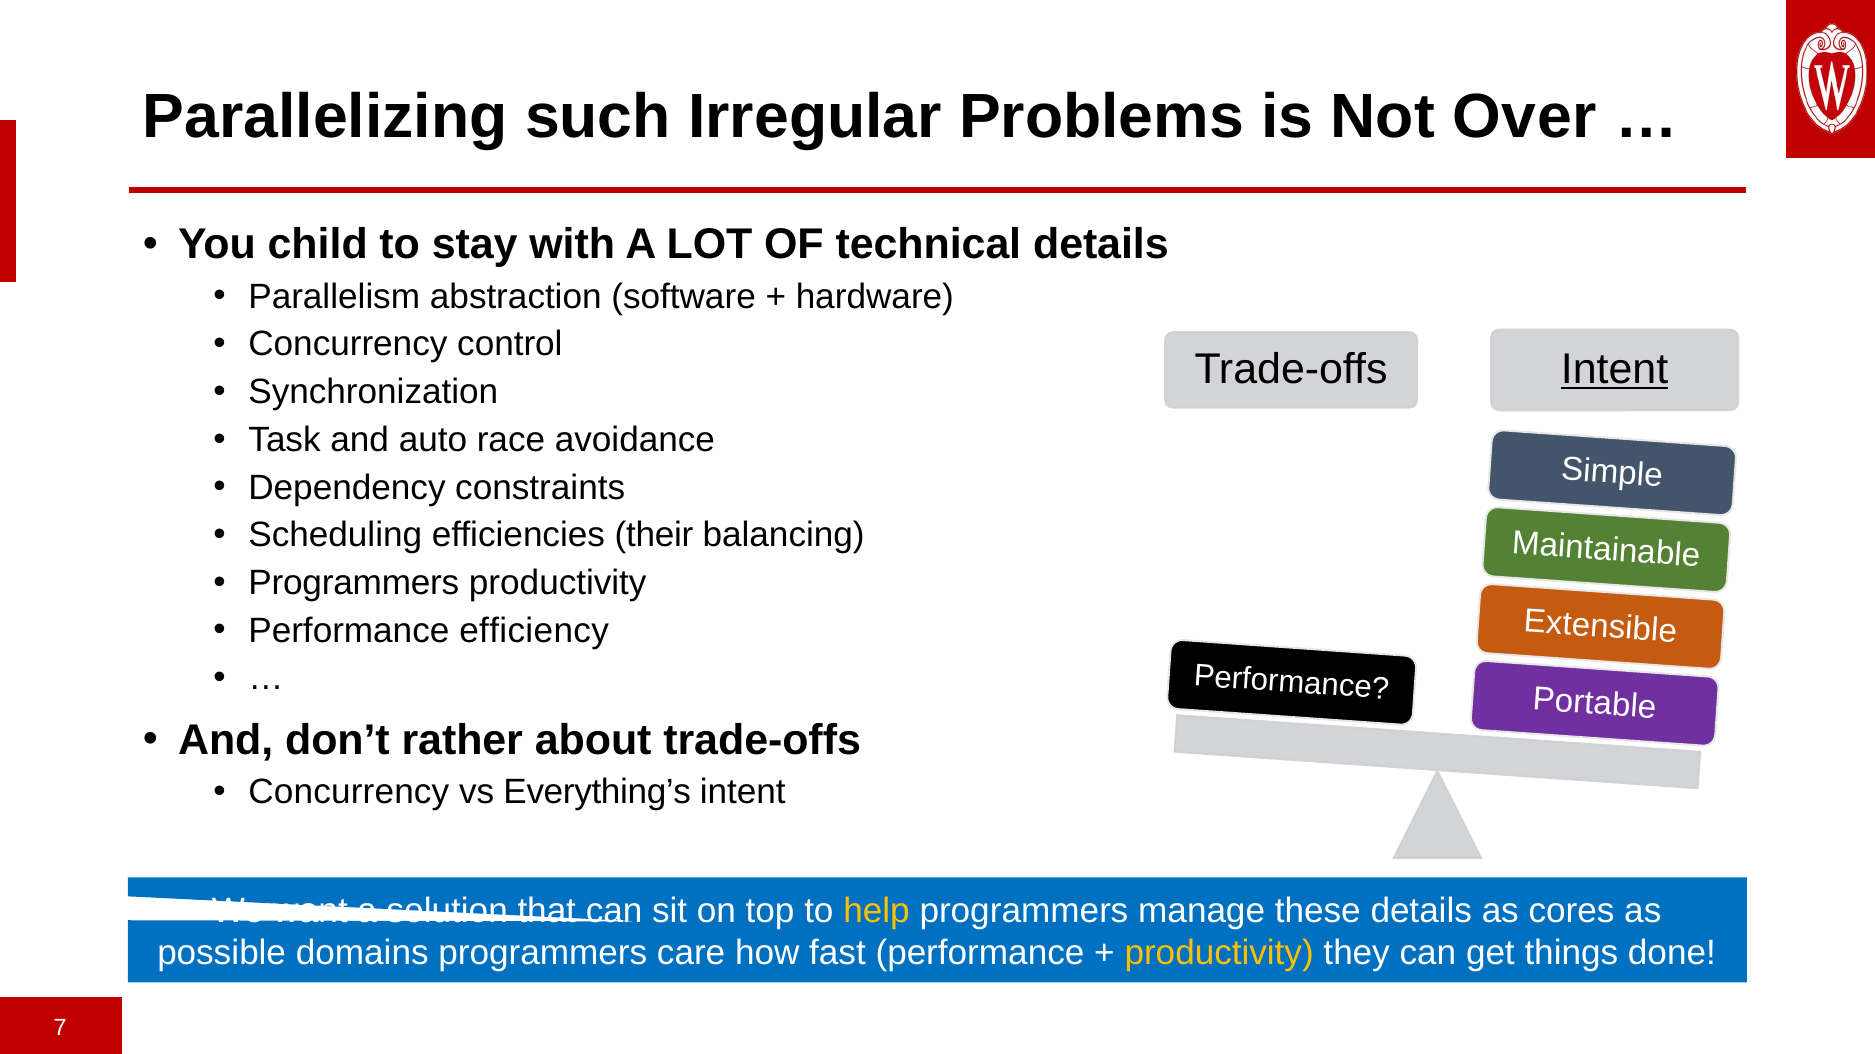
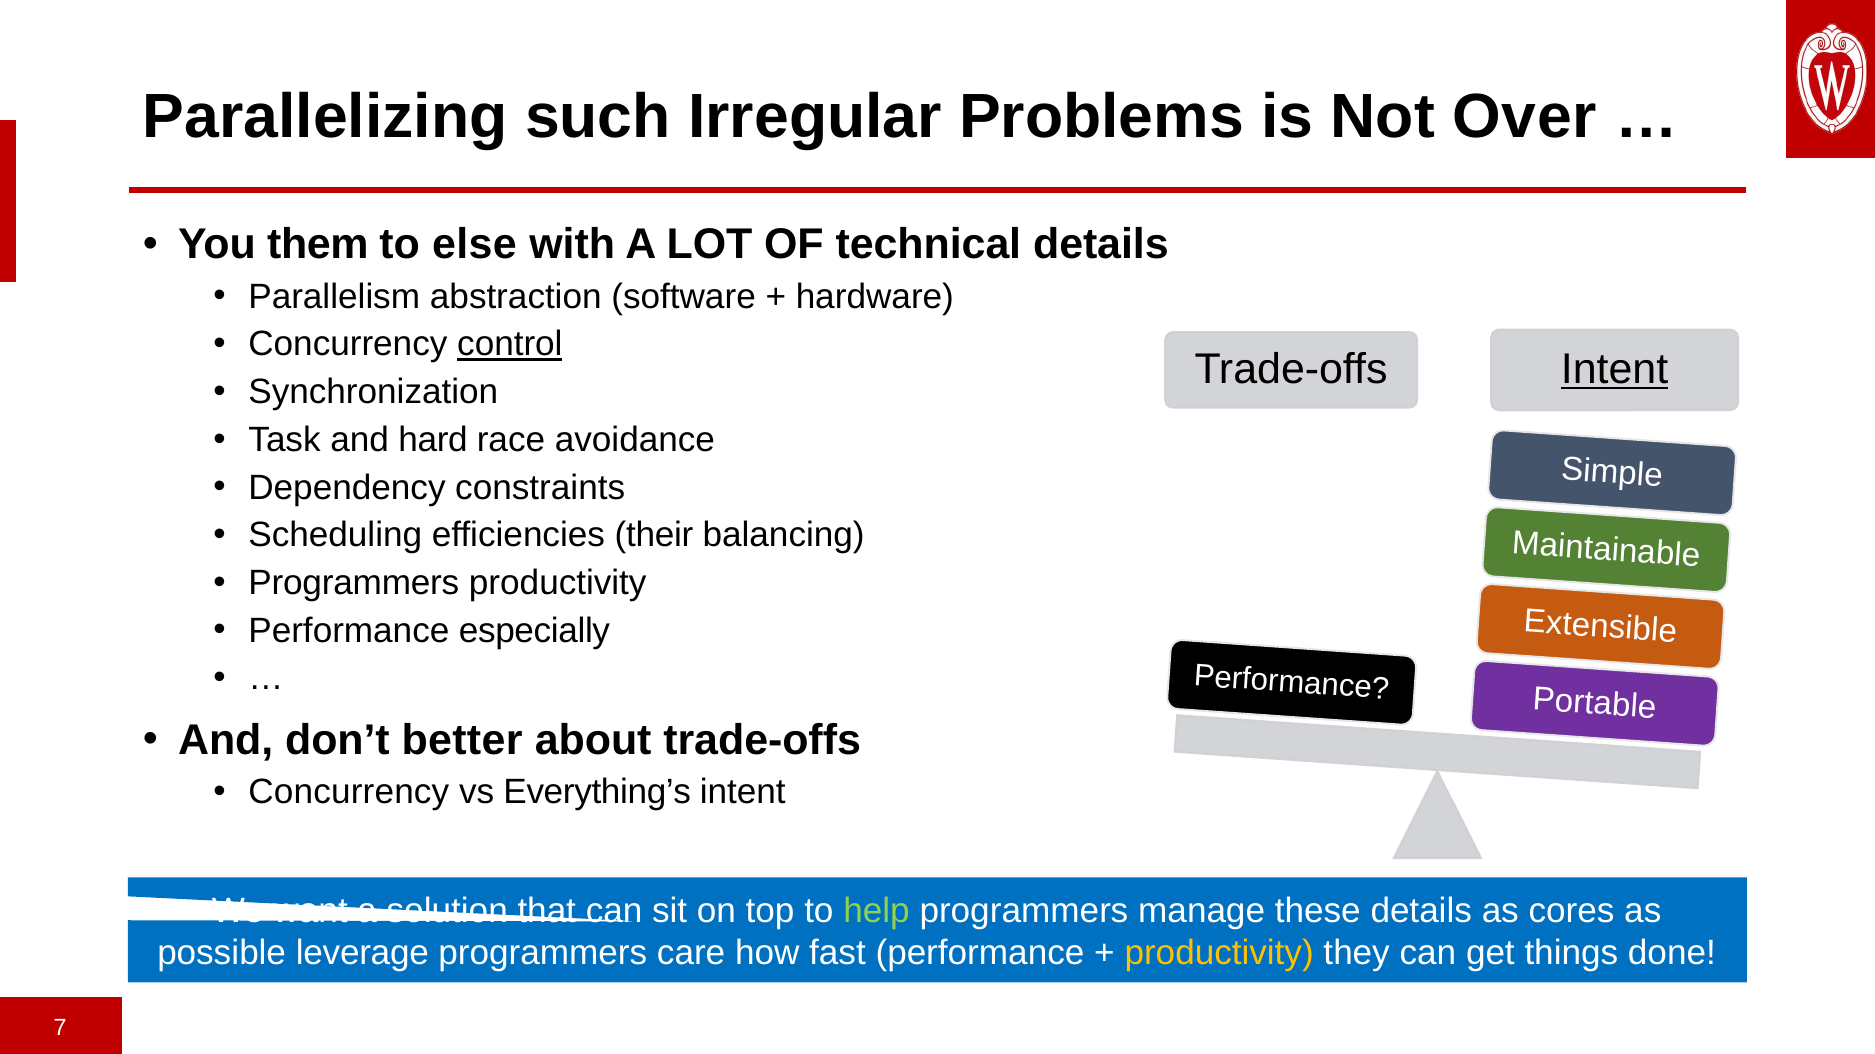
child: child -> them
stay: stay -> else
control underline: none -> present
auto: auto -> hard
efficiency: efficiency -> especially
rather: rather -> better
help colour: yellow -> light green
domains: domains -> leverage
